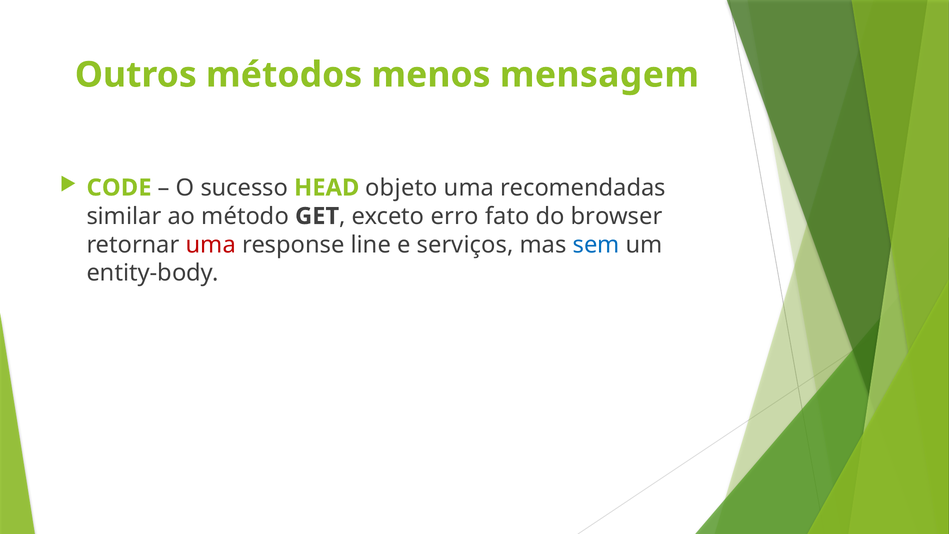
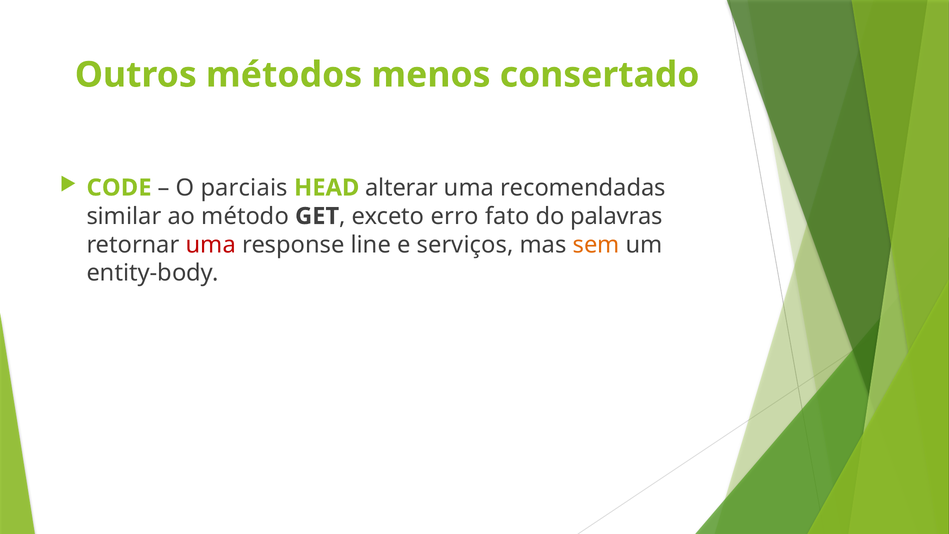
mensagem: mensagem -> consertado
sucesso: sucesso -> parciais
objeto: objeto -> alterar
browser: browser -> palavras
sem colour: blue -> orange
